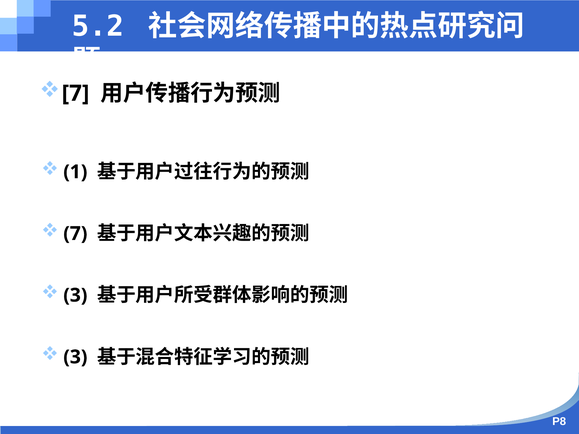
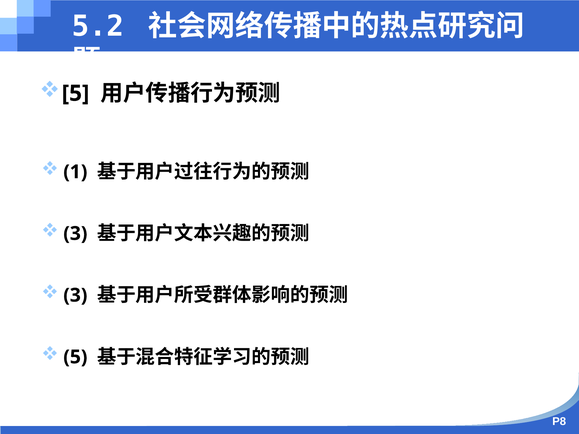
7 at (76, 93): 7 -> 5
7 at (75, 234): 7 -> 3
3 at (75, 357): 3 -> 5
